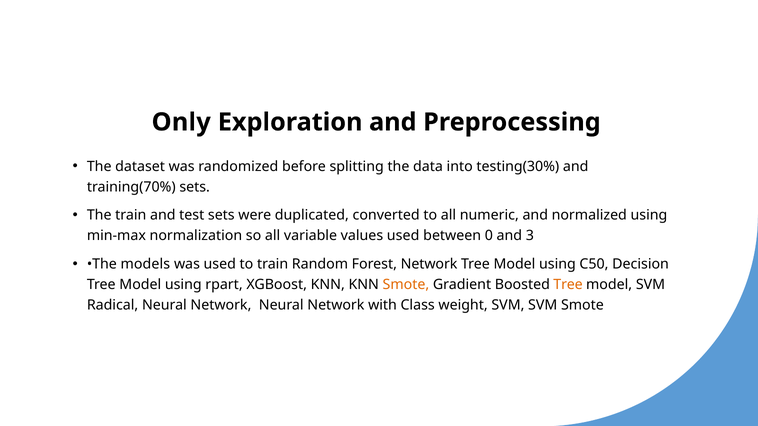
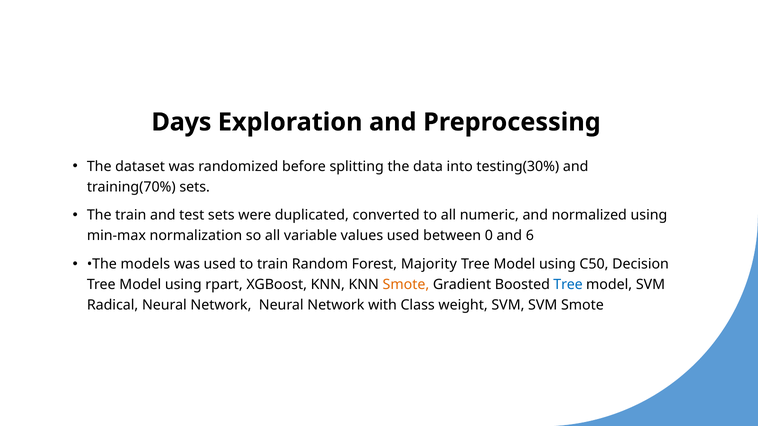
Only: Only -> Days
3: 3 -> 6
Forest Network: Network -> Majority
Tree at (568, 285) colour: orange -> blue
